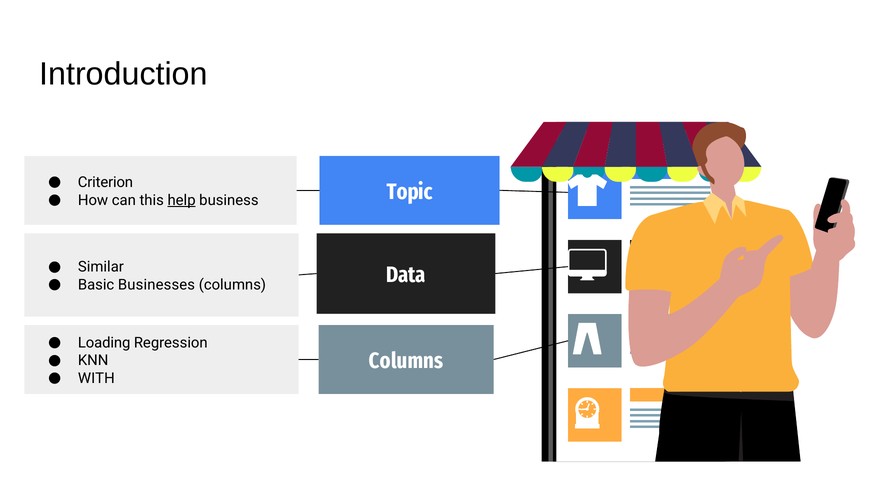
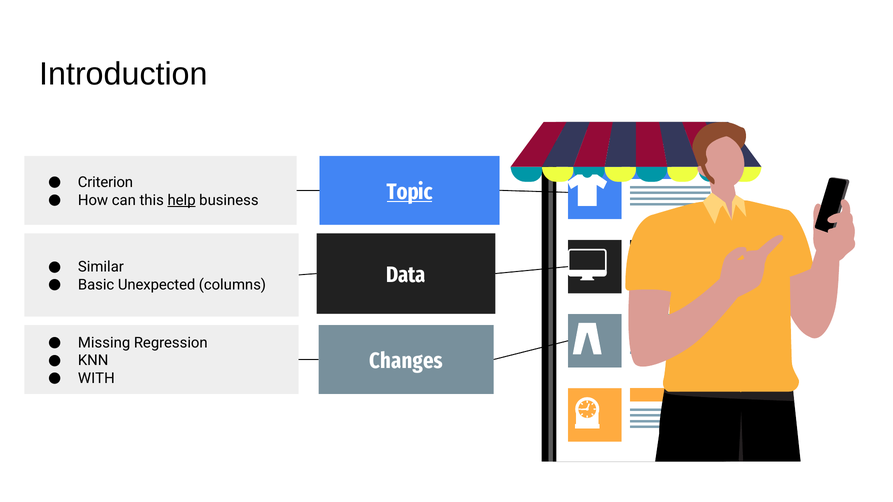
Topic underline: none -> present
Businesses: Businesses -> Unexpected
Loading: Loading -> Missing
Columns at (406, 361): Columns -> Changes
